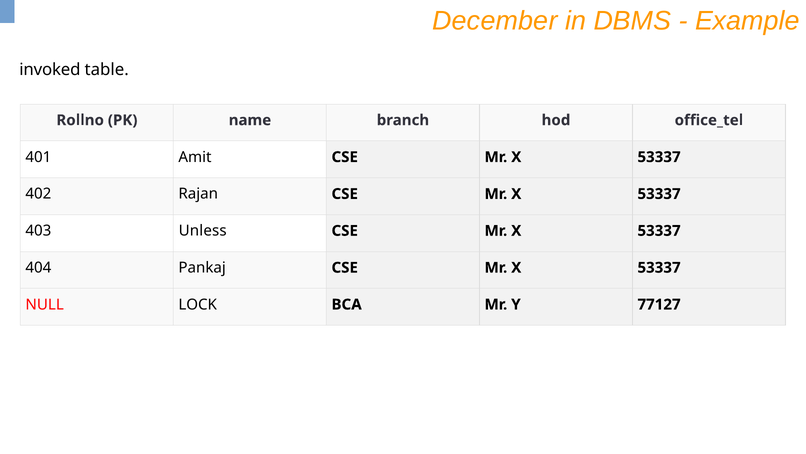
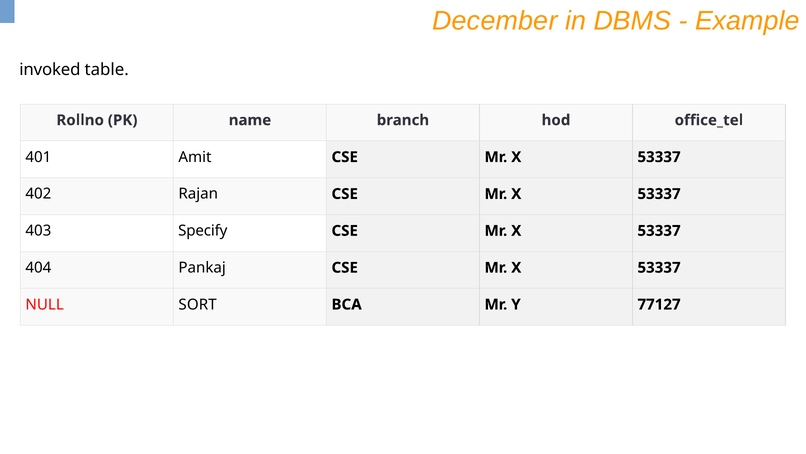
Unless: Unless -> Specify
LOCK: LOCK -> SORT
